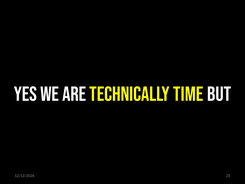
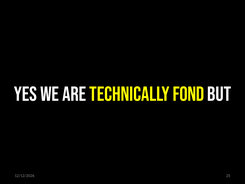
TIME: TIME -> FOND
